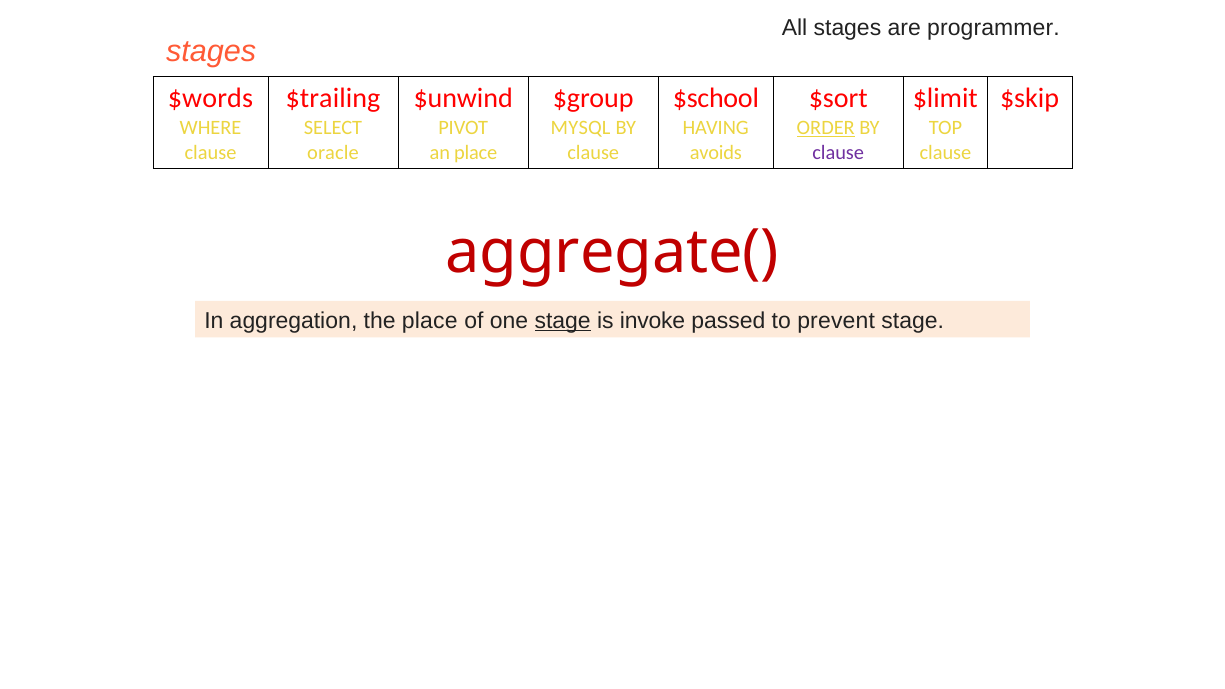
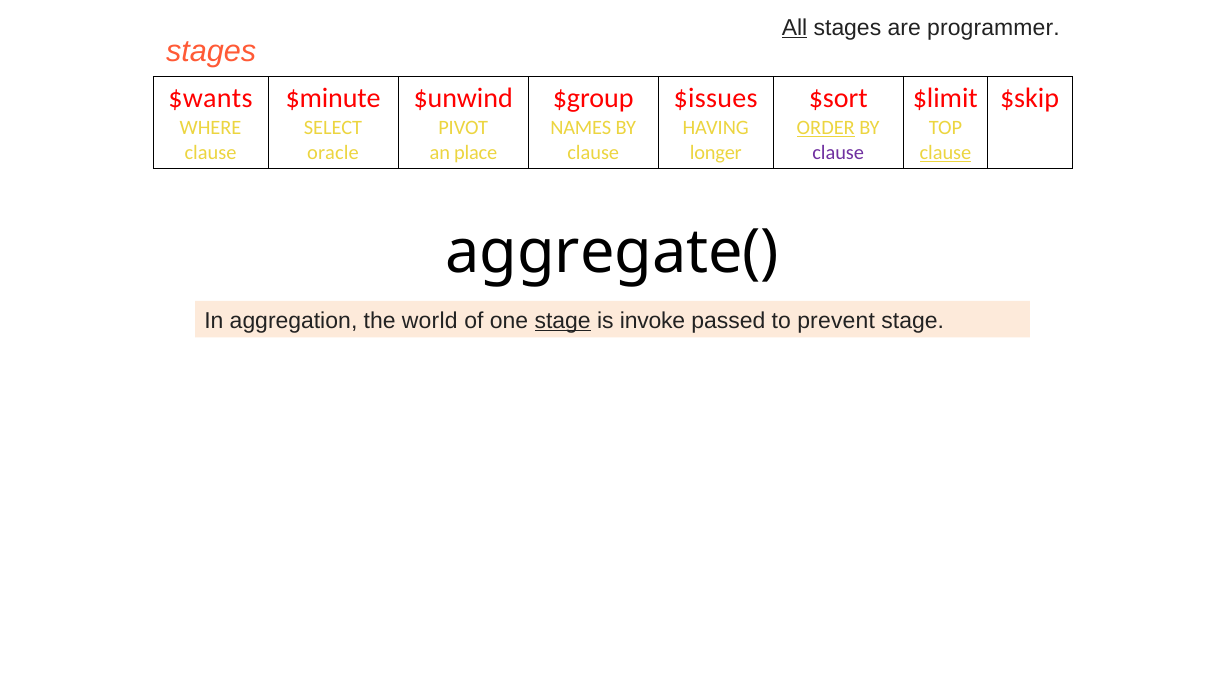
All underline: none -> present
$words: $words -> $wants
$trailing: $trailing -> $minute
$school: $school -> $issues
MYSQL: MYSQL -> NAMES
avoids: avoids -> longer
clause at (945, 153) underline: none -> present
aggregate( colour: red -> black
the place: place -> world
